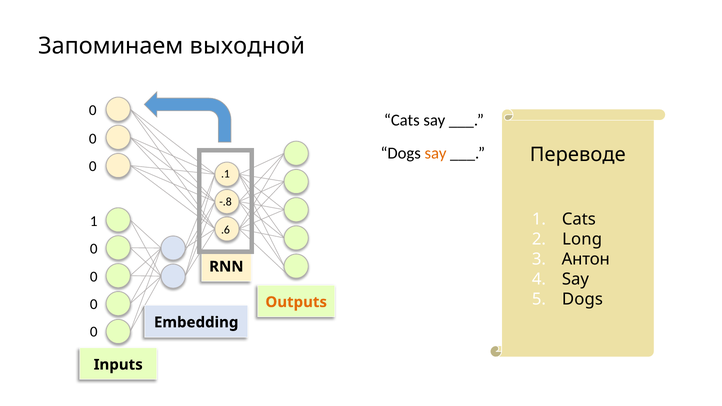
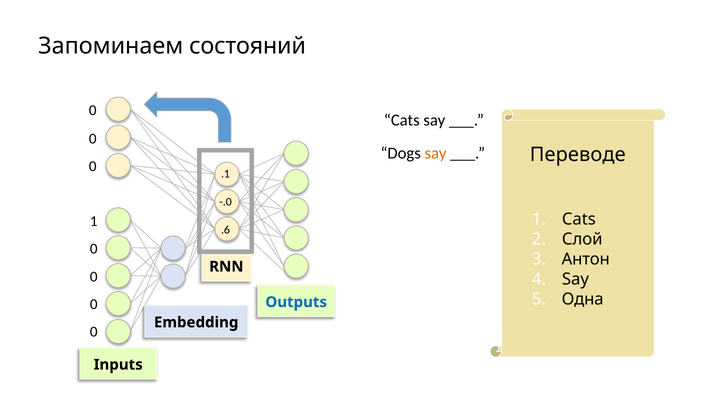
выходной: выходной -> состояний
-.8: -.8 -> -.0
Long: Long -> Слой
Dogs at (582, 299): Dogs -> Одна
Outputs colour: orange -> blue
